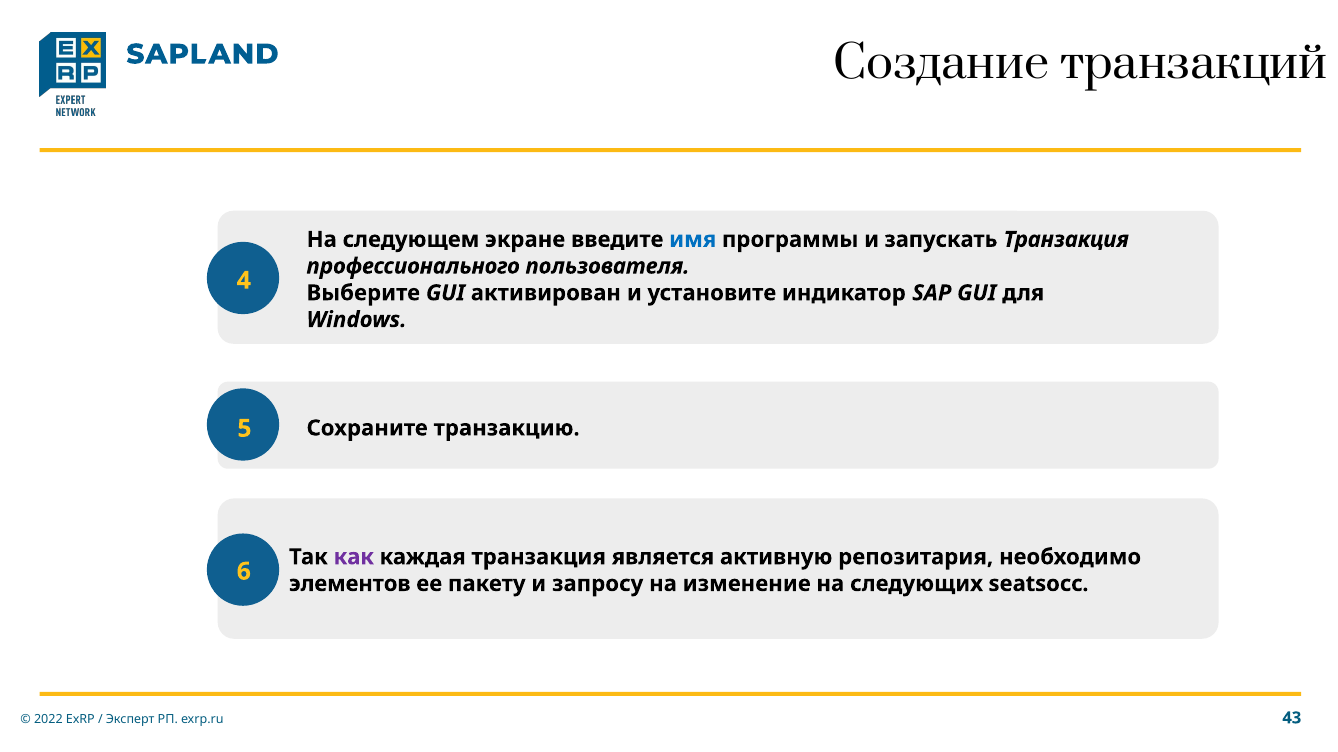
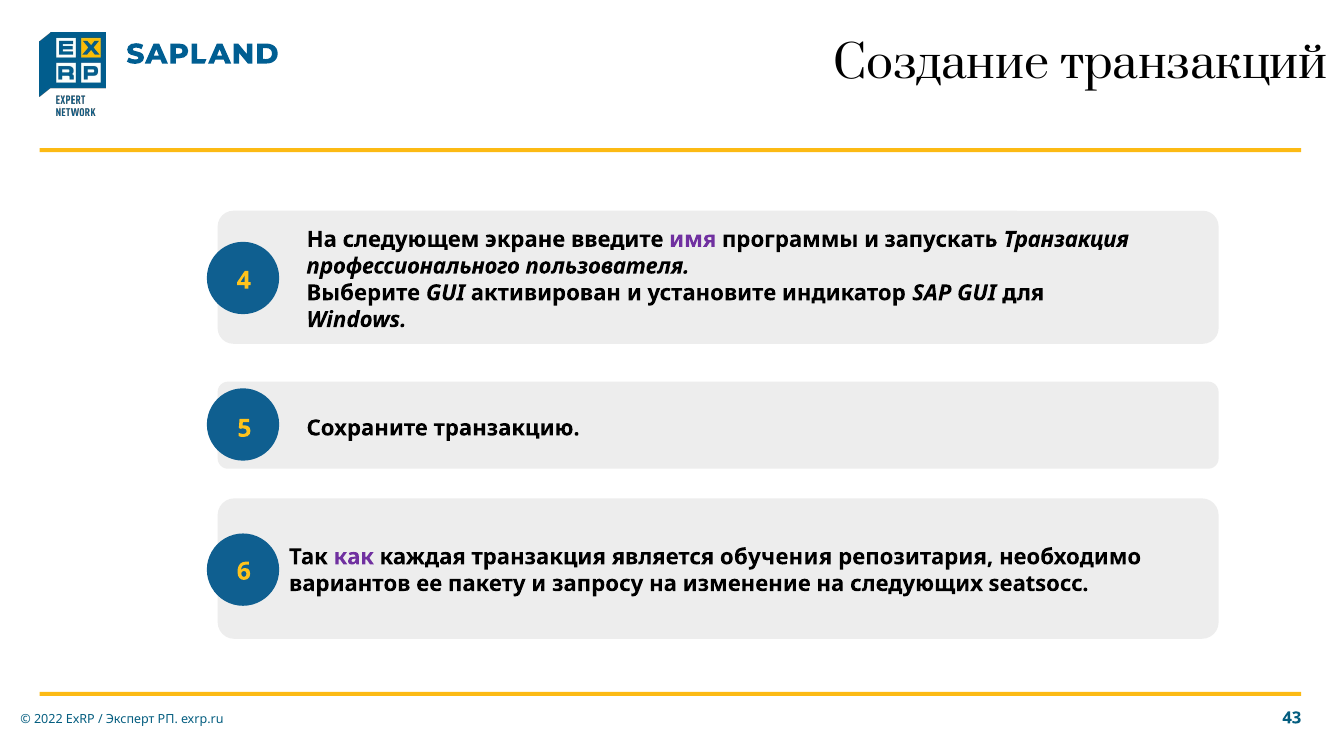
имя colour: blue -> purple
активную: активную -> обучения
элементов: элементов -> вариантов
